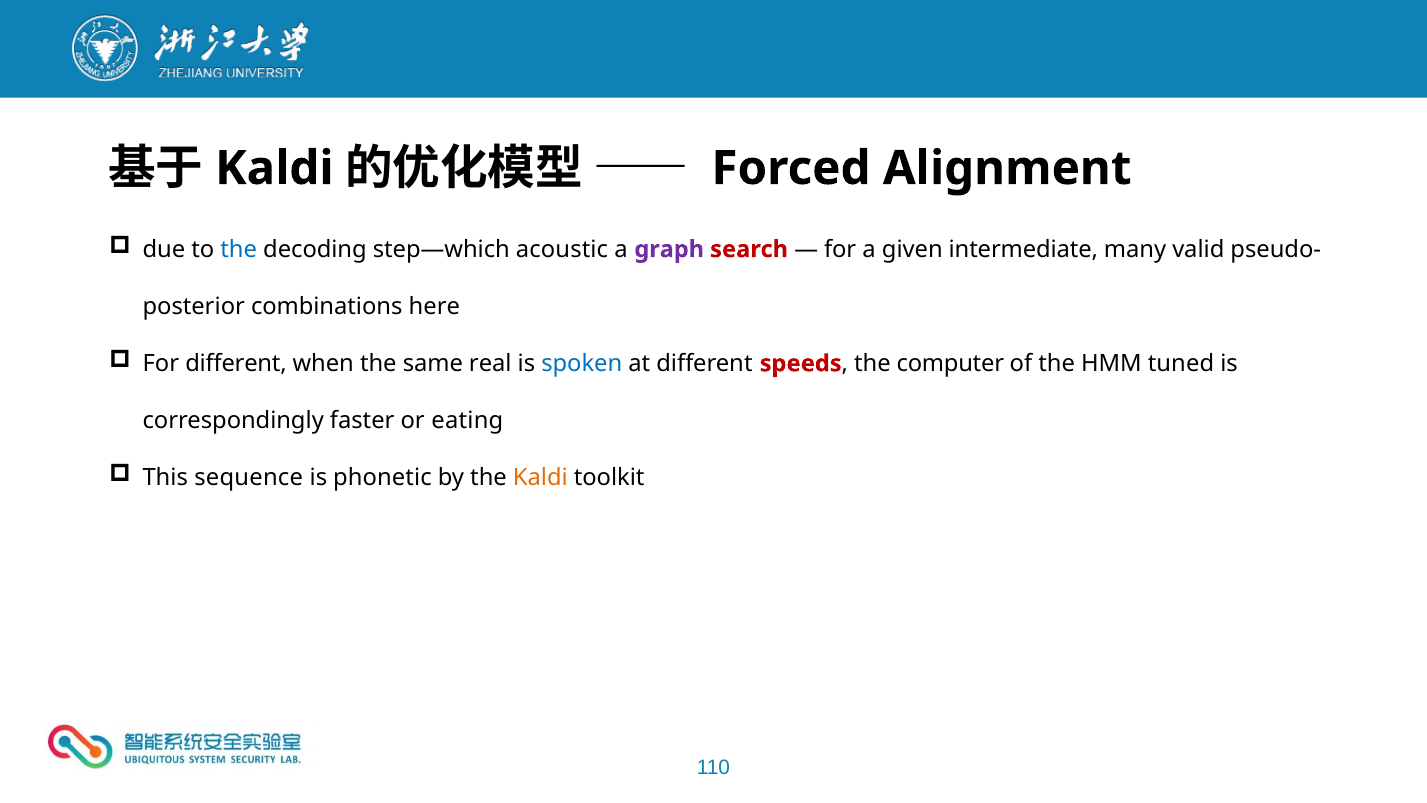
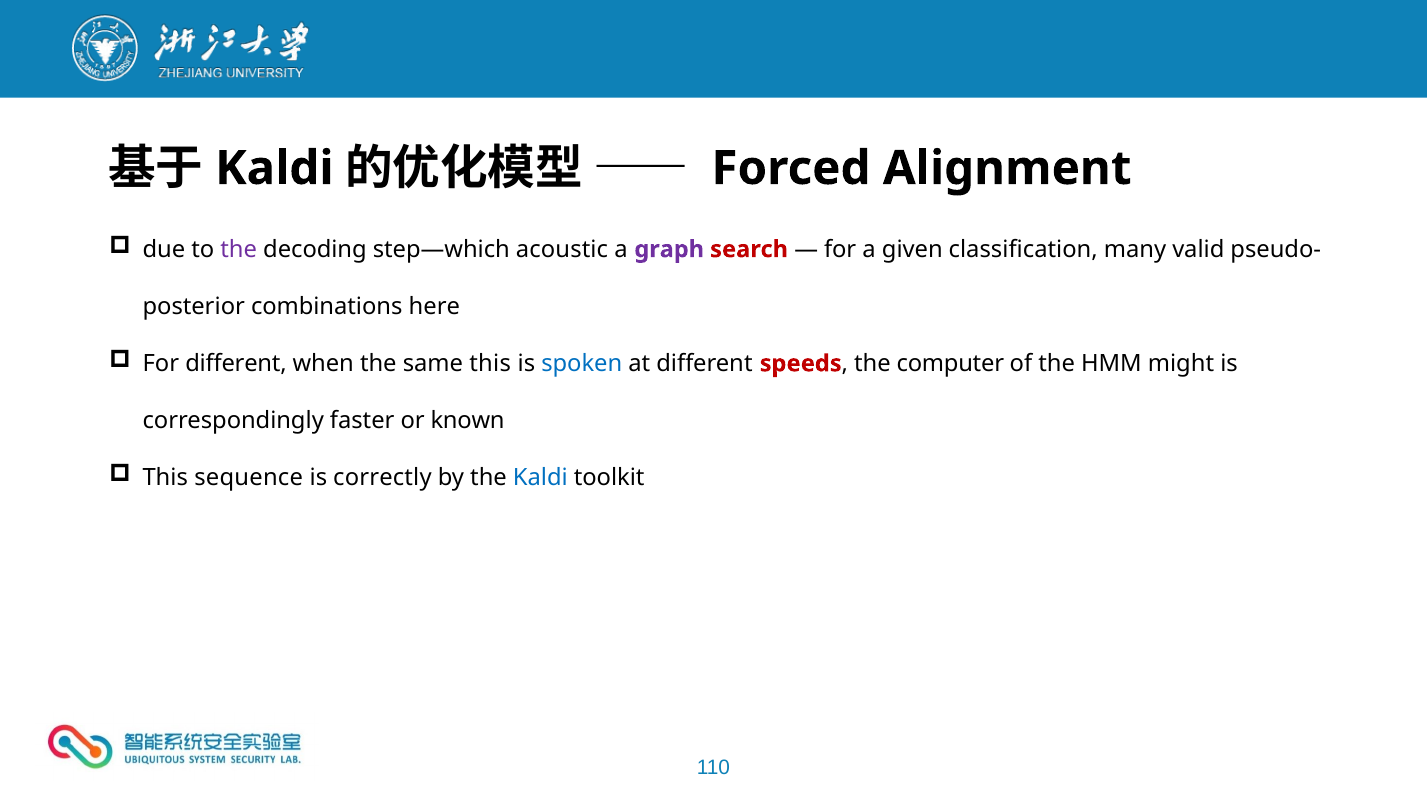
the at (239, 249) colour: blue -> purple
intermediate: intermediate -> classification
same real: real -> this
tuned: tuned -> might
eating: eating -> known
phonetic: phonetic -> correctly
Kaldi at (540, 477) colour: orange -> blue
